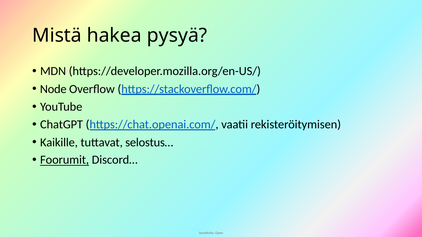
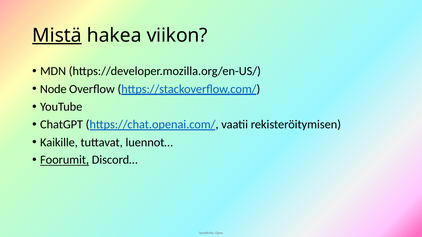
Mistä underline: none -> present
pysyä: pysyä -> viikon
selostus…: selostus… -> luennot…
